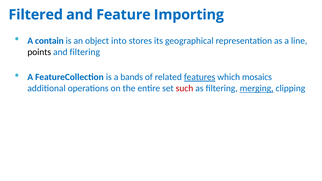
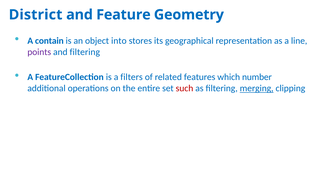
Filtered: Filtered -> District
Importing: Importing -> Geometry
points colour: black -> purple
bands: bands -> filters
features underline: present -> none
mosaics: mosaics -> number
